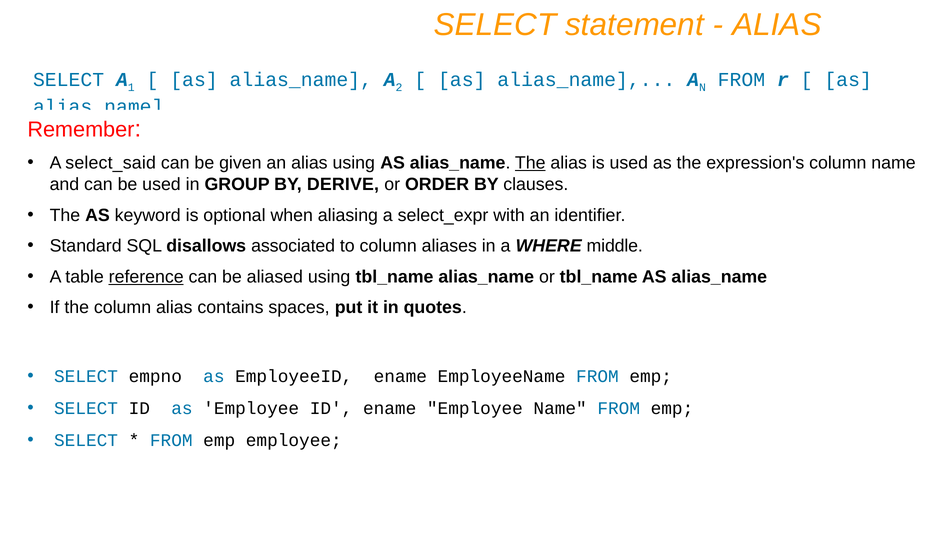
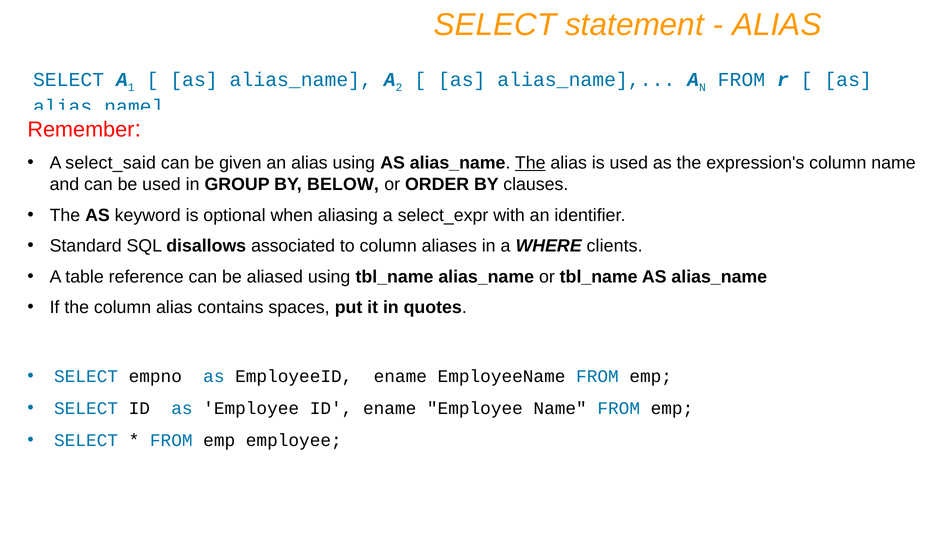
DERIVE: DERIVE -> BELOW
middle: middle -> clients
reference underline: present -> none
